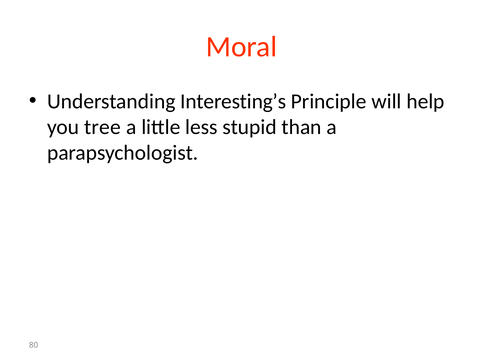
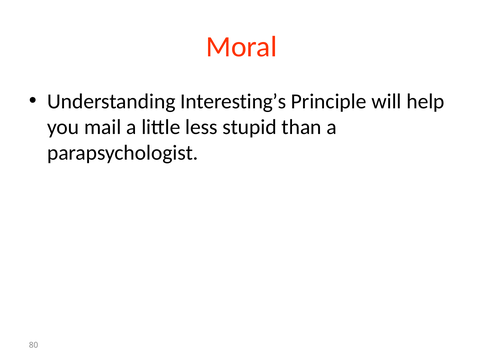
tree: tree -> mail
